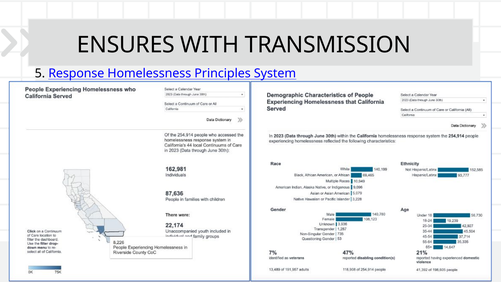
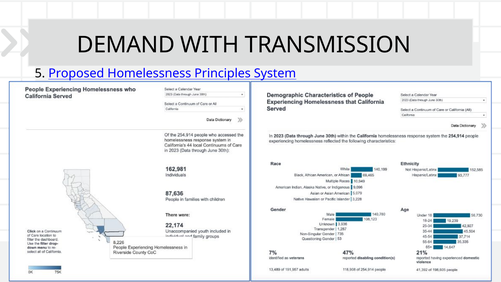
ENSURES: ENSURES -> DEMAND
Response: Response -> Proposed
